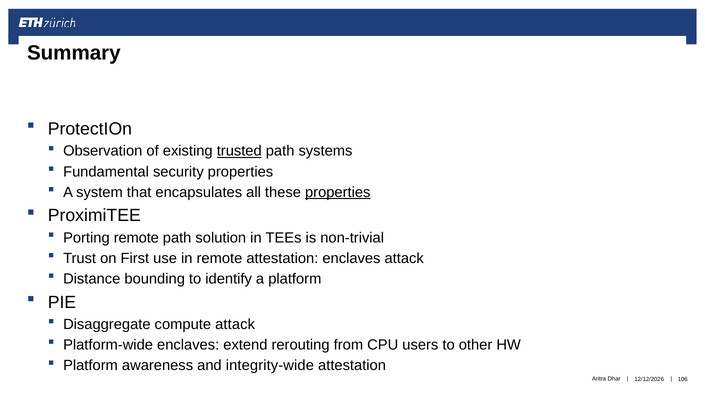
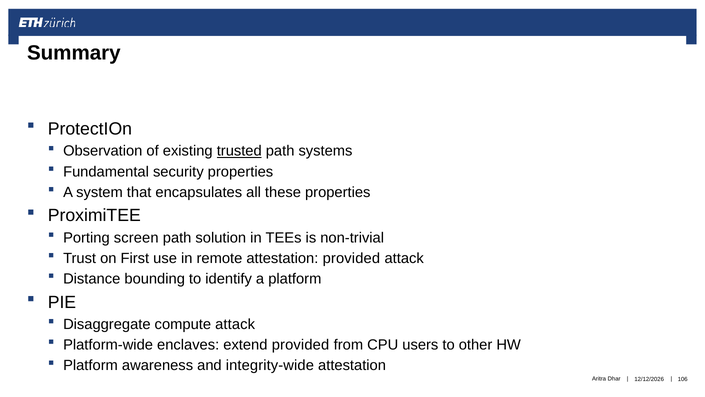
properties at (338, 192) underline: present -> none
Porting remote: remote -> screen
attestation enclaves: enclaves -> provided
extend rerouting: rerouting -> provided
